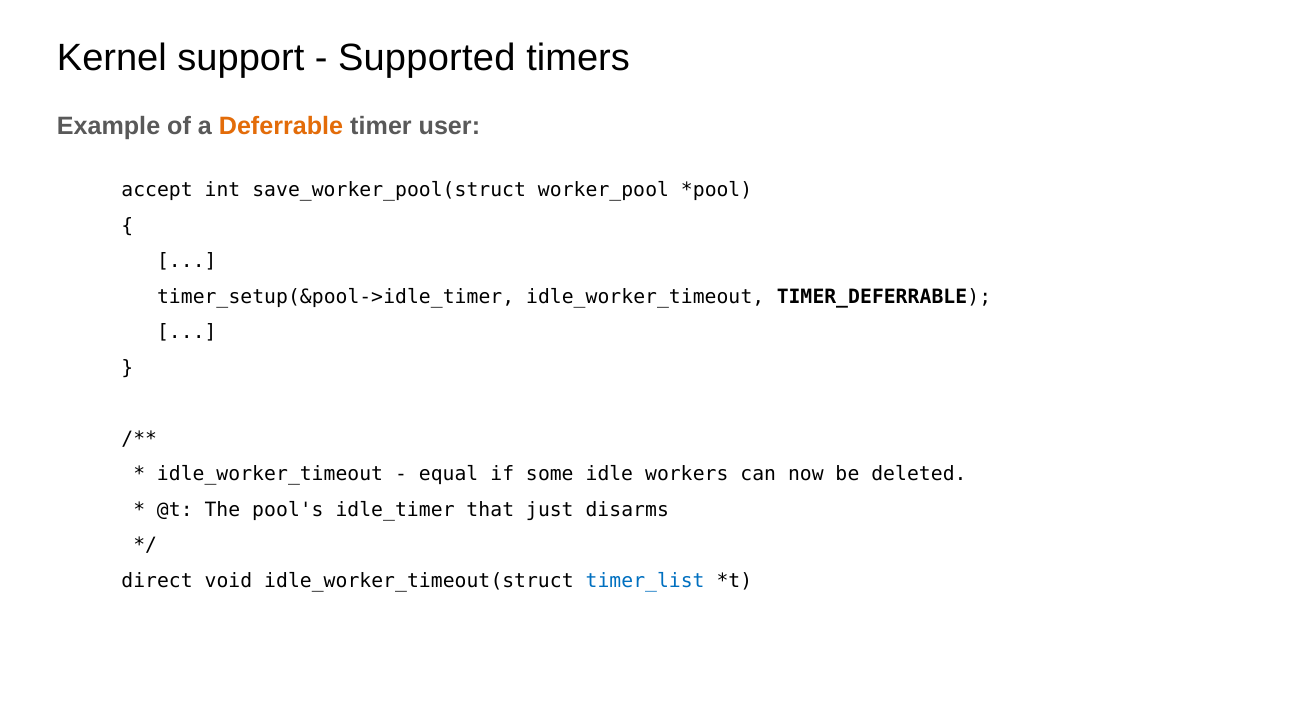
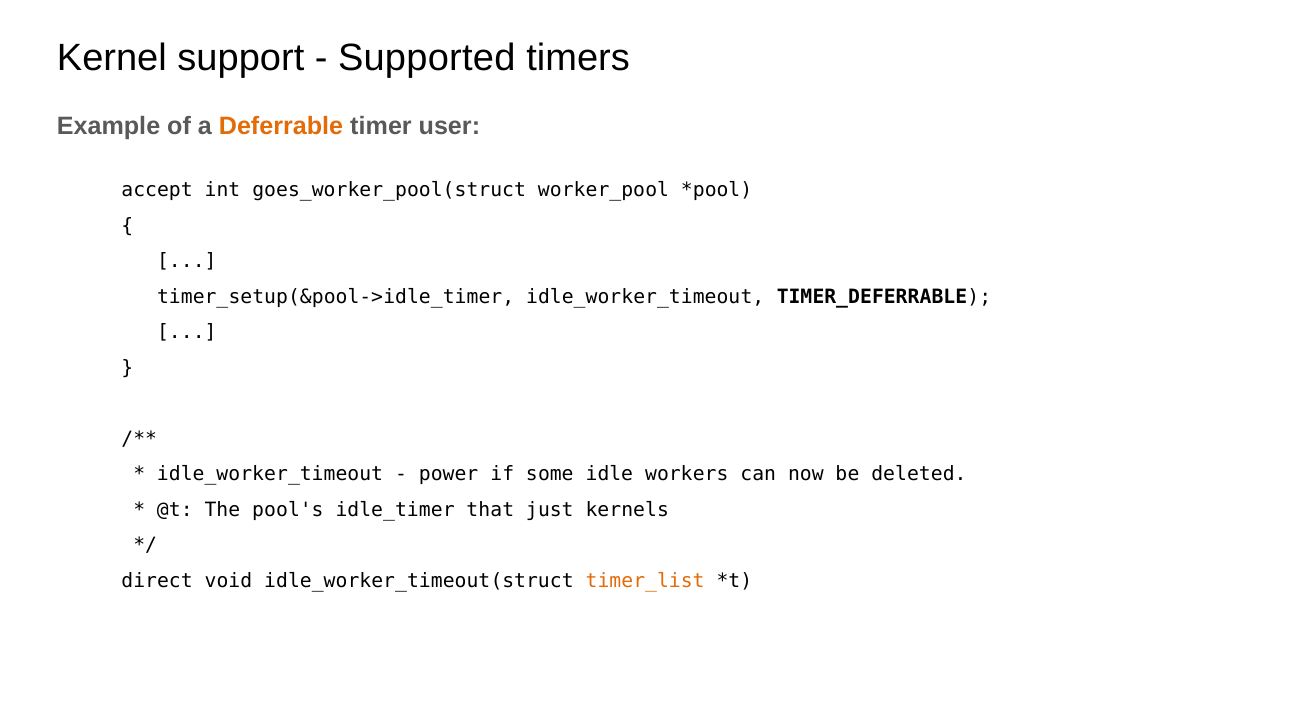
save_worker_pool(struct: save_worker_pool(struct -> goes_worker_pool(struct
equal: equal -> power
disarms: disarms -> kernels
timer_list colour: blue -> orange
